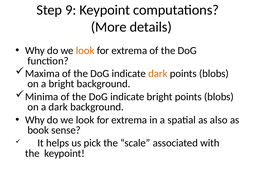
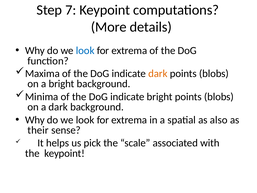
9: 9 -> 7
look at (85, 51) colour: orange -> blue
book: book -> their
